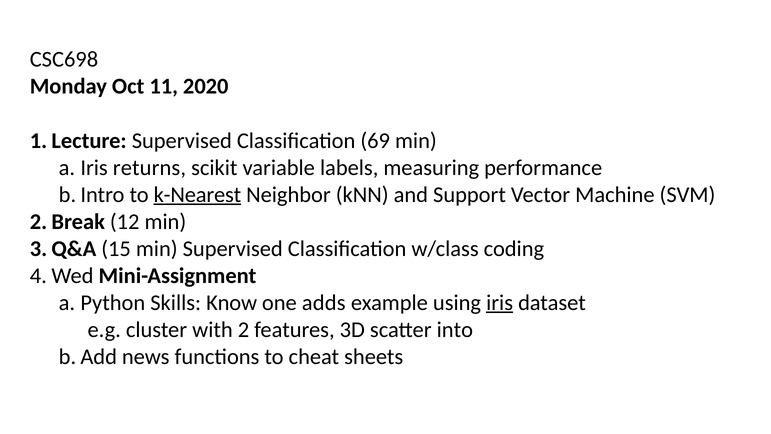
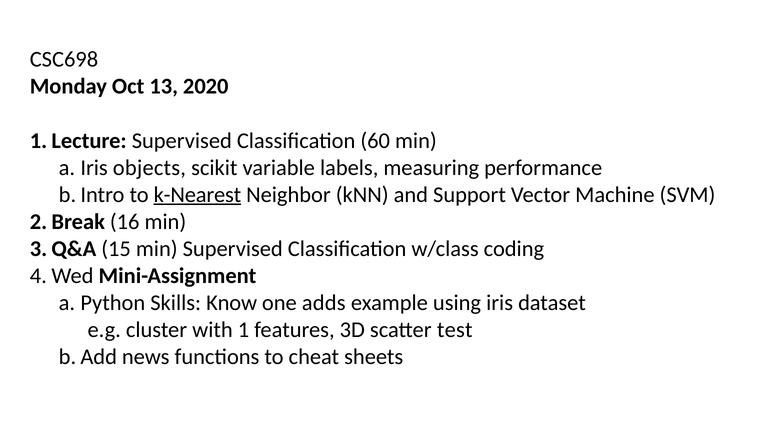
11: 11 -> 13
69: 69 -> 60
returns: returns -> objects
12: 12 -> 16
iris underline: present -> none
2: 2 -> 1
into: into -> test
